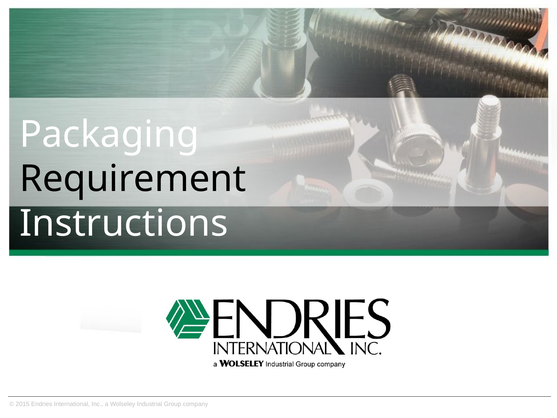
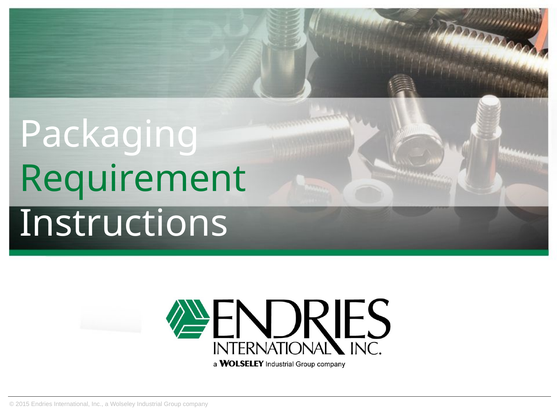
Requirement colour: black -> green
